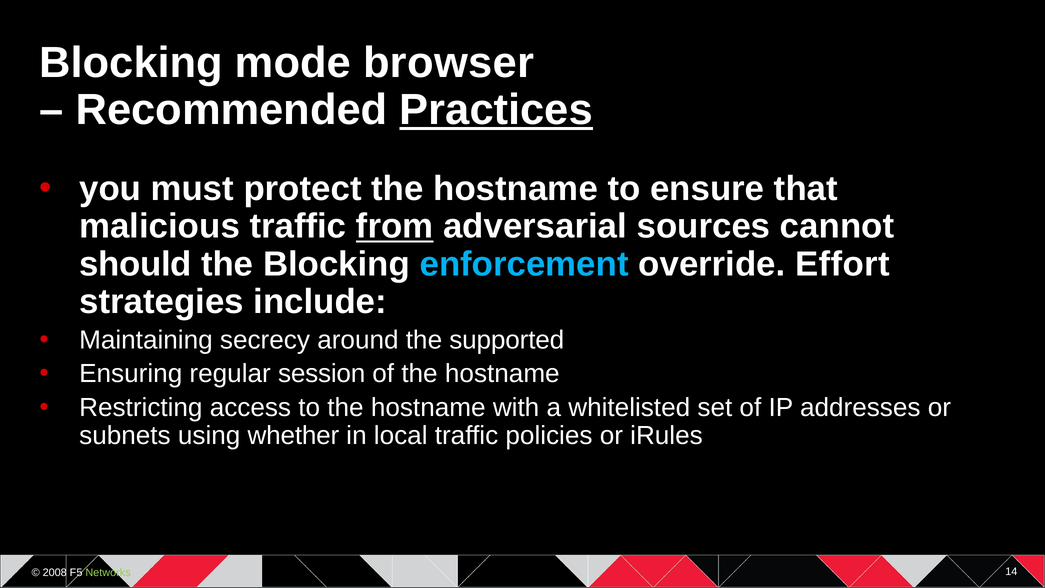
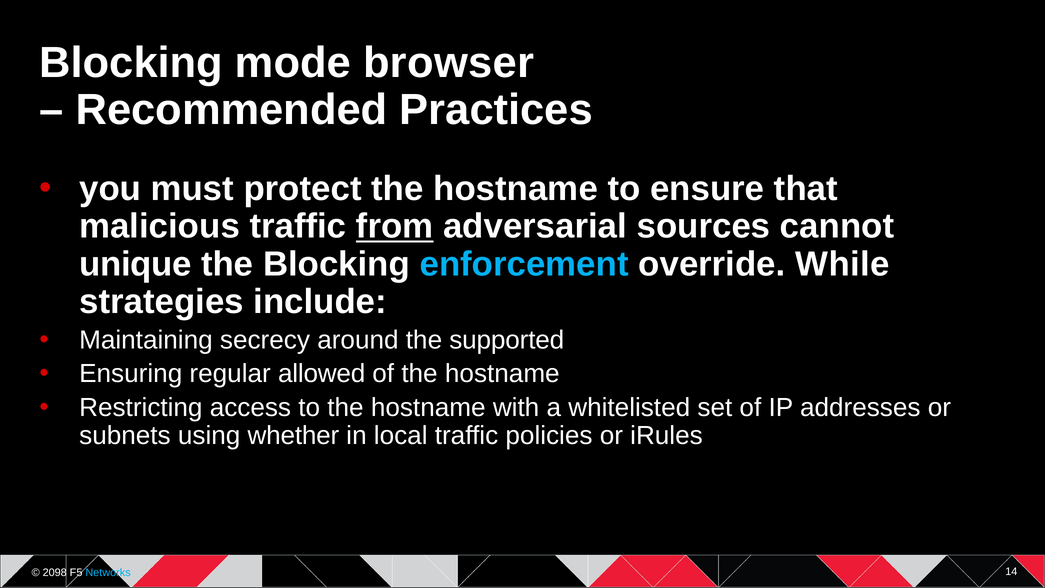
Practices underline: present -> none
should: should -> unique
Effort: Effort -> While
session: session -> allowed
2008: 2008 -> 2098
Networks colour: light green -> light blue
